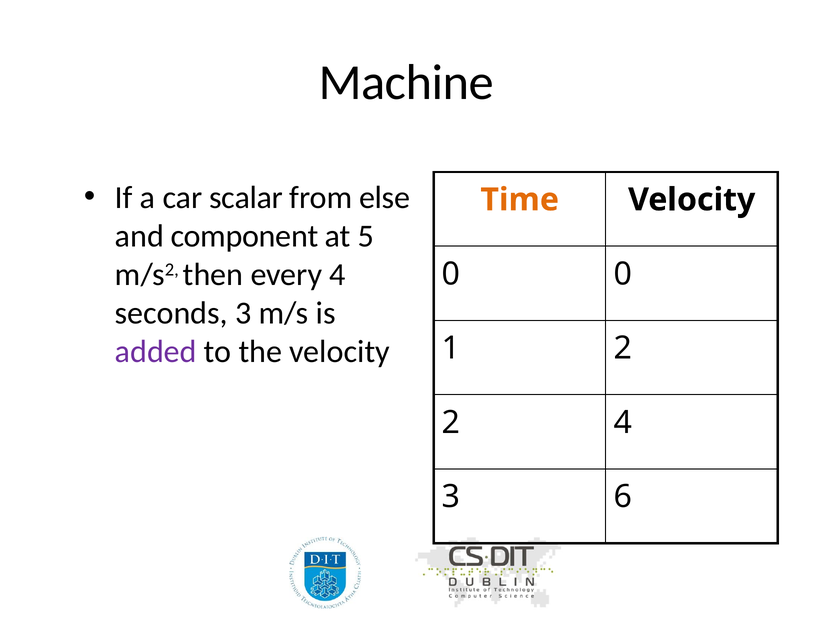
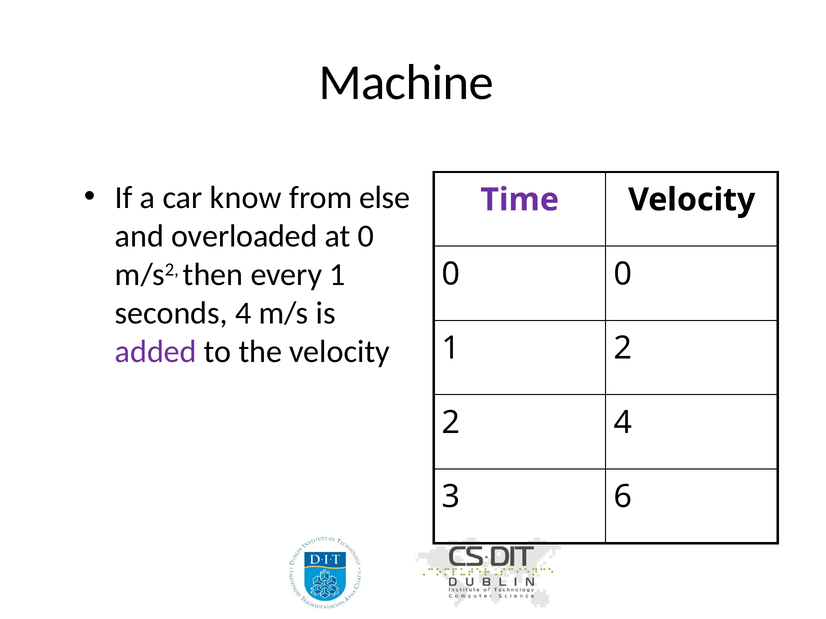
scalar: scalar -> know
Time colour: orange -> purple
component: component -> overloaded
at 5: 5 -> 0
every 4: 4 -> 1
seconds 3: 3 -> 4
